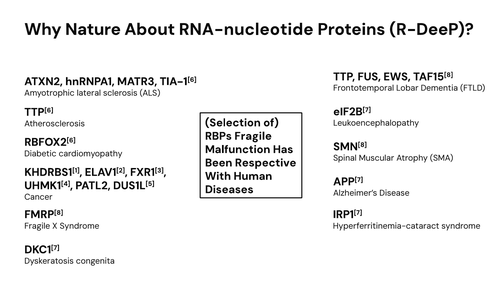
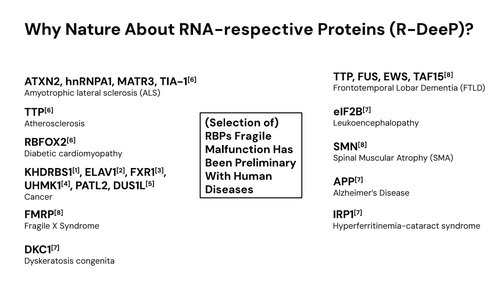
RNA-nucleotide: RNA-nucleotide -> RNA-respective
Respective: Respective -> Preliminary
